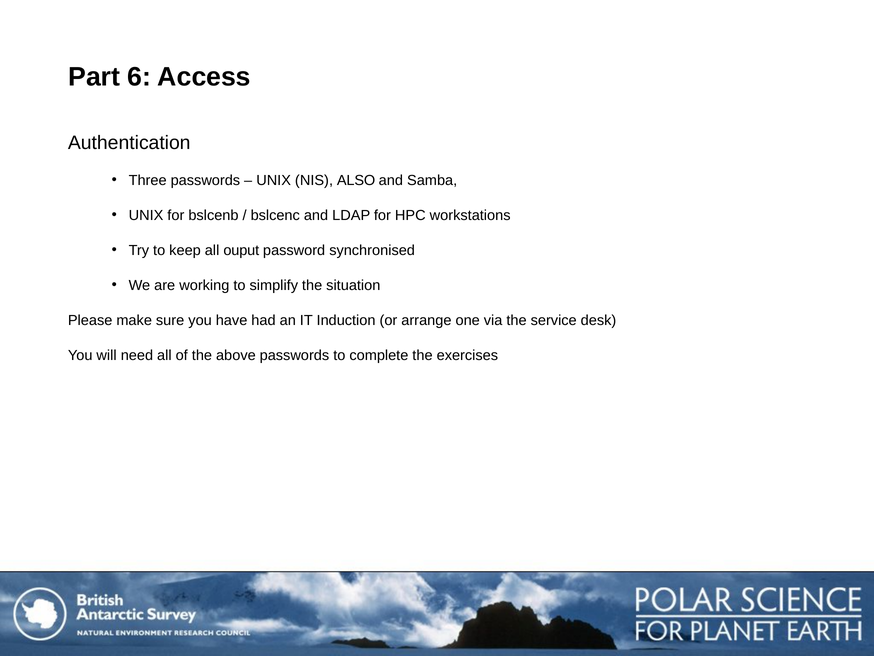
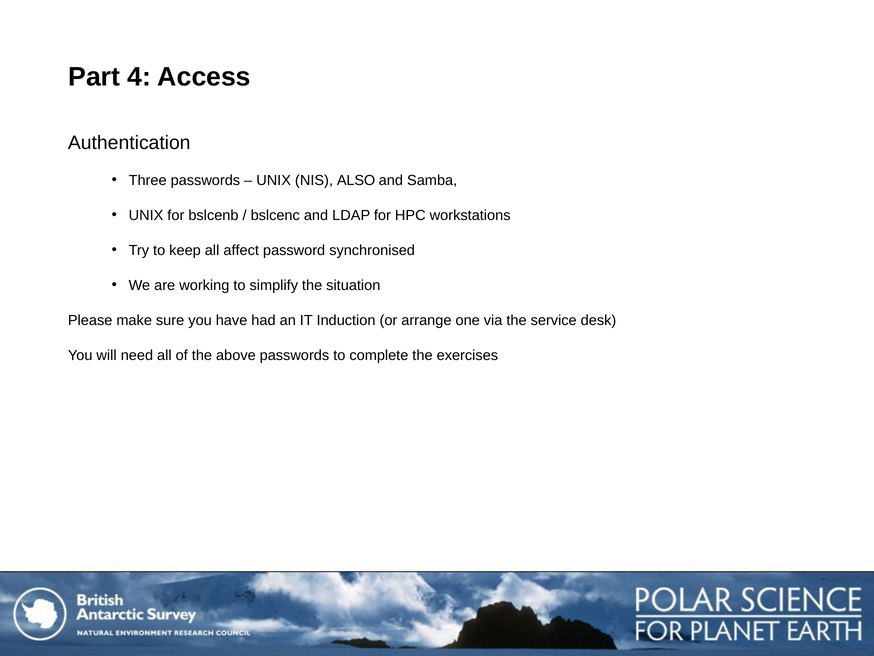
6: 6 -> 4
ouput: ouput -> affect
